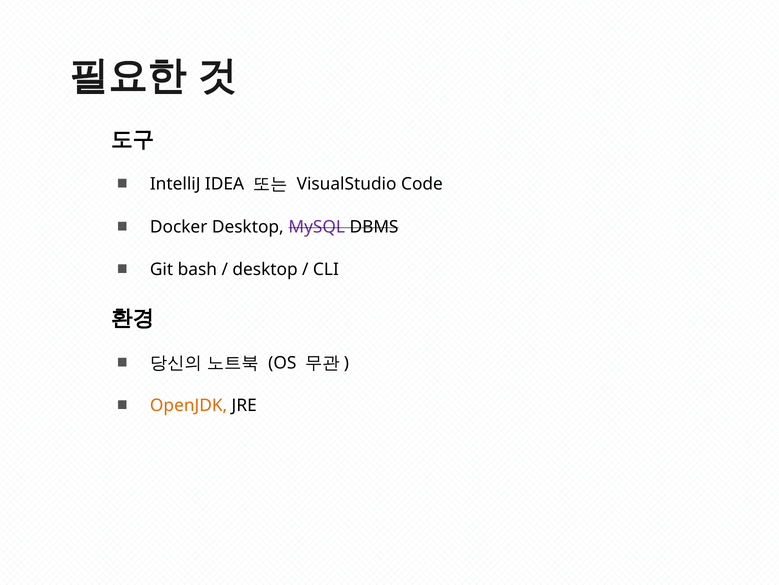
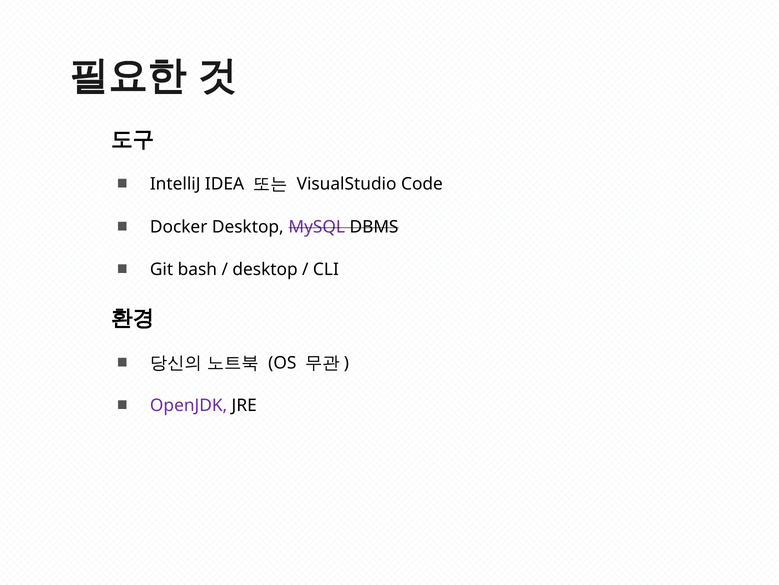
OpenJDK colour: orange -> purple
